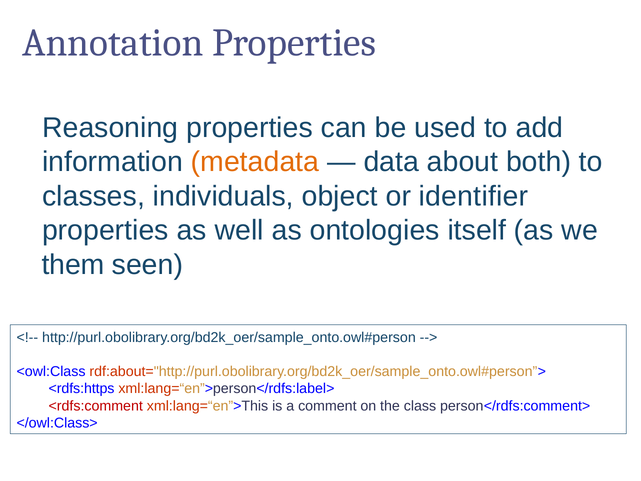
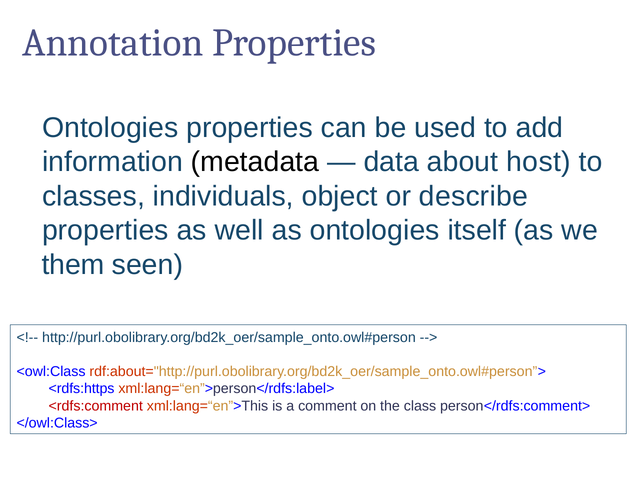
Reasoning at (110, 128): Reasoning -> Ontologies
metadata colour: orange -> black
both: both -> host
identifier: identifier -> describe
